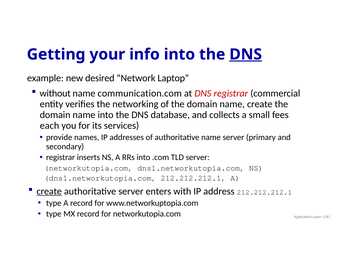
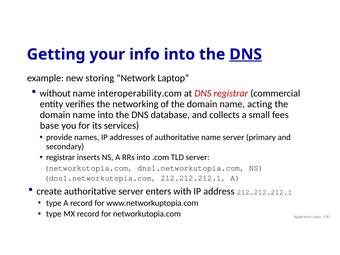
desired: desired -> storing
communication.com: communication.com -> interoperability.com
name create: create -> acting
each: each -> base
create at (49, 191) underline: present -> none
